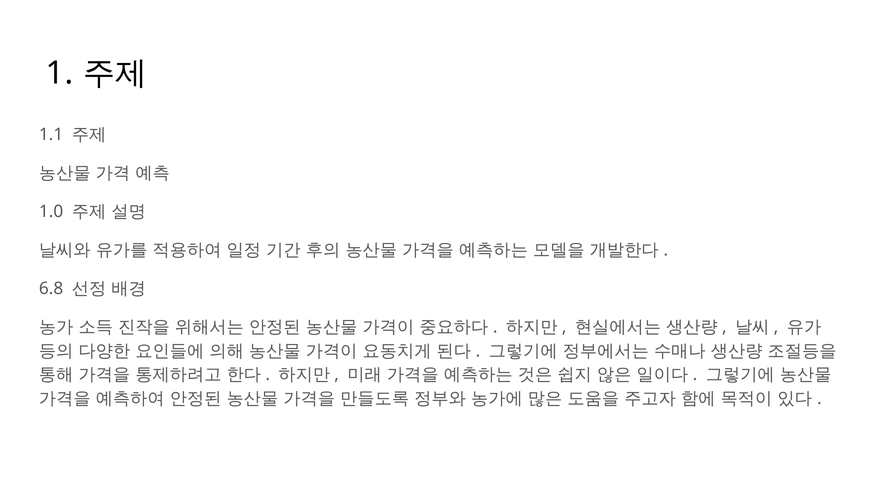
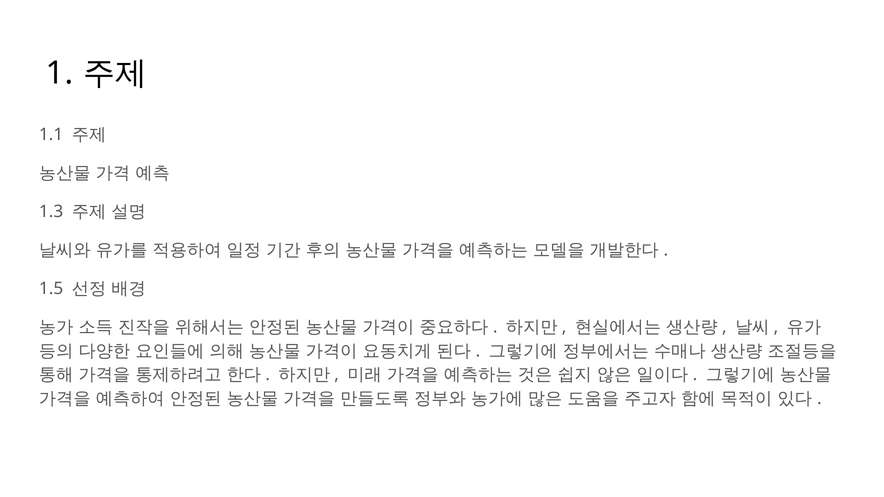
1.0: 1.0 -> 1.3
6.8: 6.8 -> 1.5
